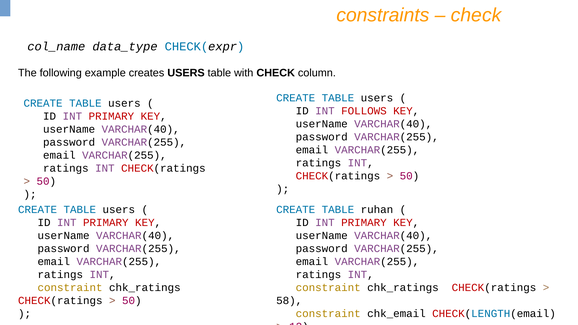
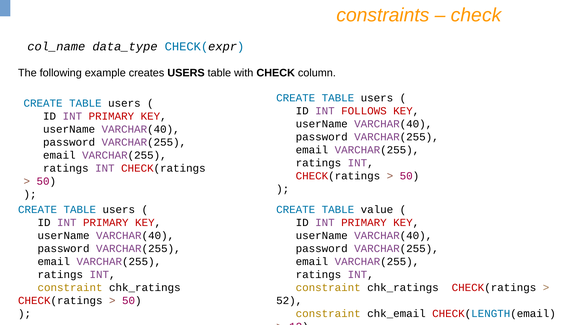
ruhan: ruhan -> value
58: 58 -> 52
